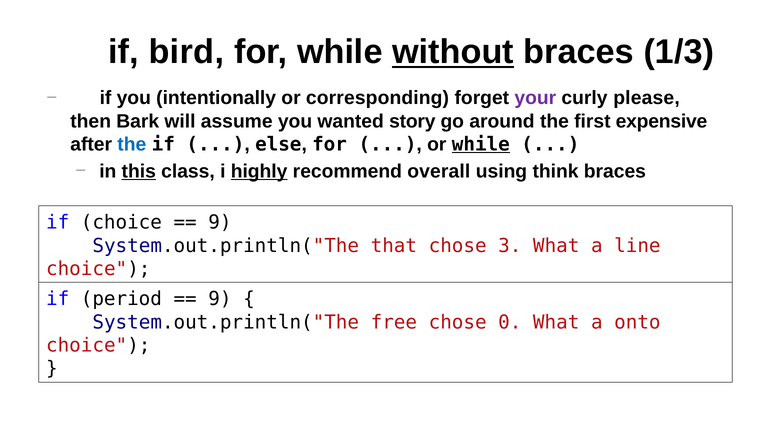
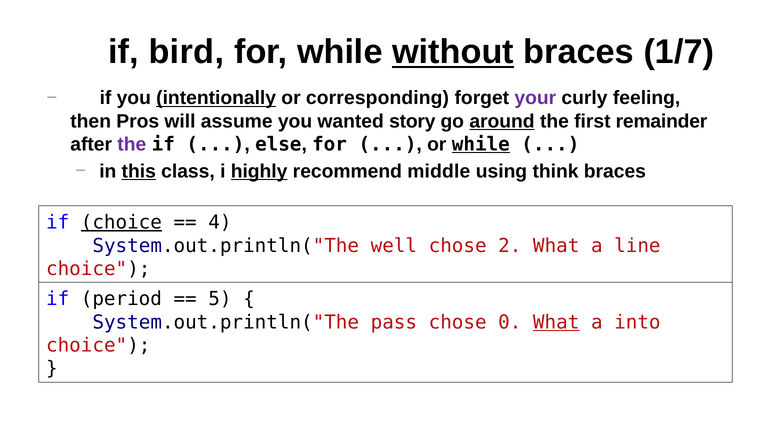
1/3: 1/3 -> 1/7
intentionally underline: none -> present
please: please -> feeling
Bark: Bark -> Pros
around underline: none -> present
expensive: expensive -> remainder
the at (132, 144) colour: blue -> purple
overall: overall -> middle
choice at (121, 222) underline: none -> present
9 at (220, 222): 9 -> 4
that: that -> well
3: 3 -> 2
9 at (220, 299): 9 -> 5
free: free -> pass
What at (556, 322) underline: none -> present
onto: onto -> into
